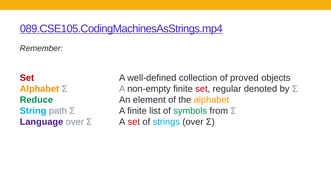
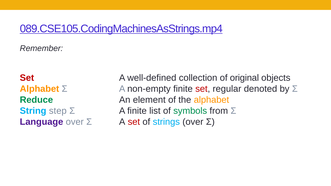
proved: proved -> original
path: path -> step
